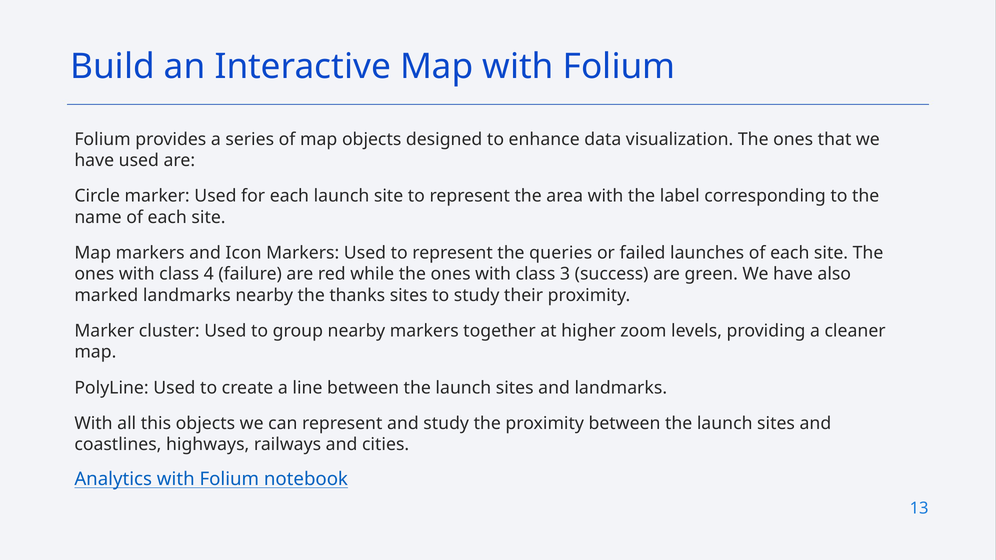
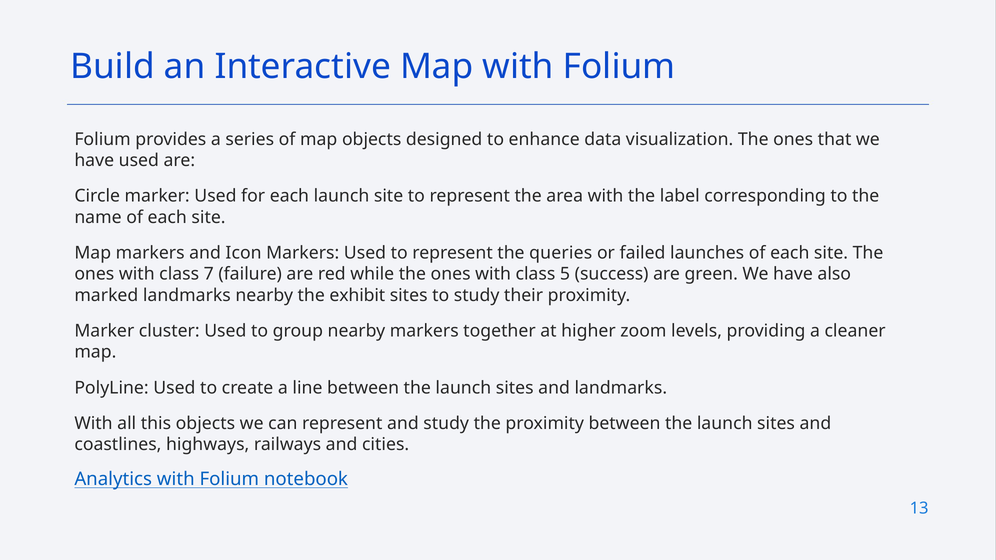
4: 4 -> 7
3: 3 -> 5
thanks: thanks -> exhibit
